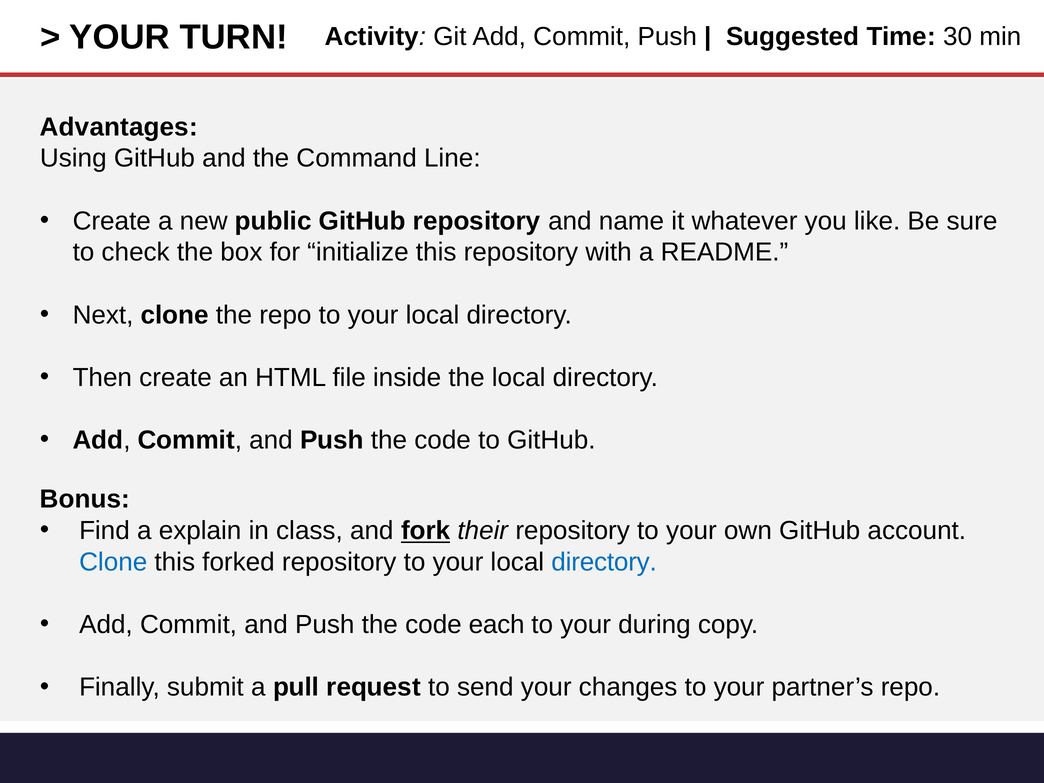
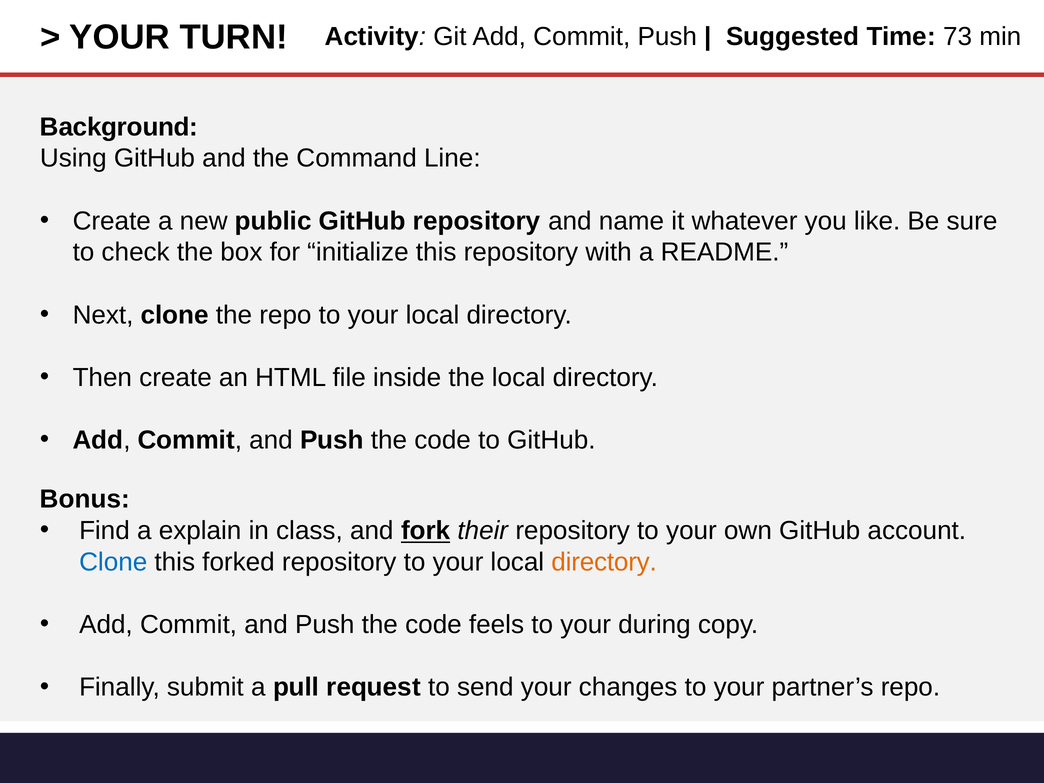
30: 30 -> 73
Advantages: Advantages -> Background
directory at (604, 562) colour: blue -> orange
each: each -> feels
